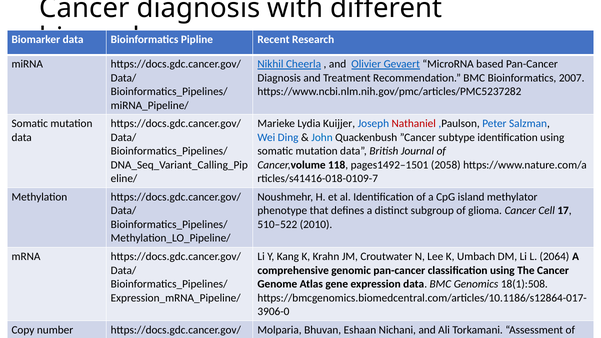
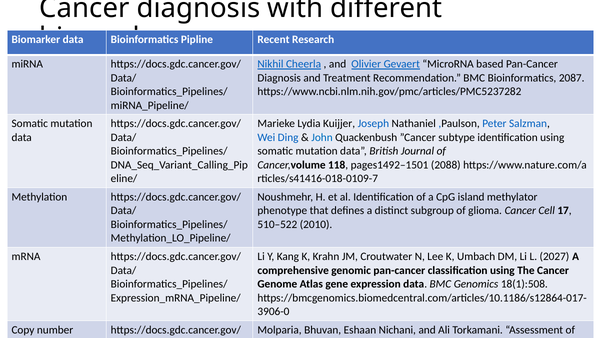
2007: 2007 -> 2087
Nathaniel colour: red -> black
2058: 2058 -> 2088
2064: 2064 -> 2027
